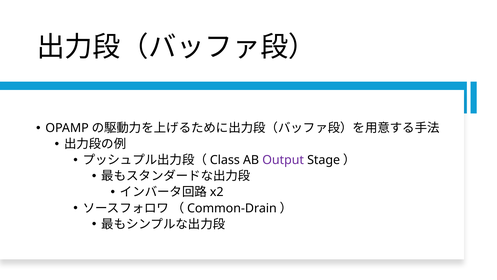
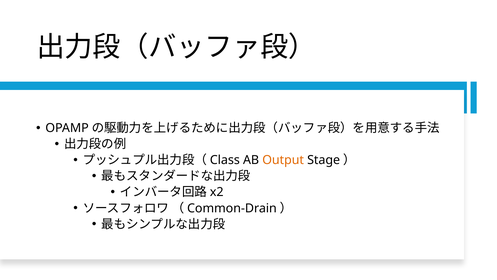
Output colour: purple -> orange
